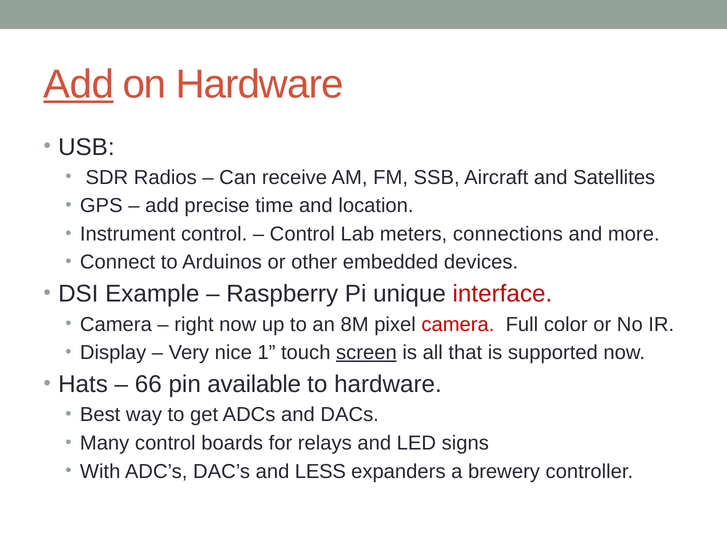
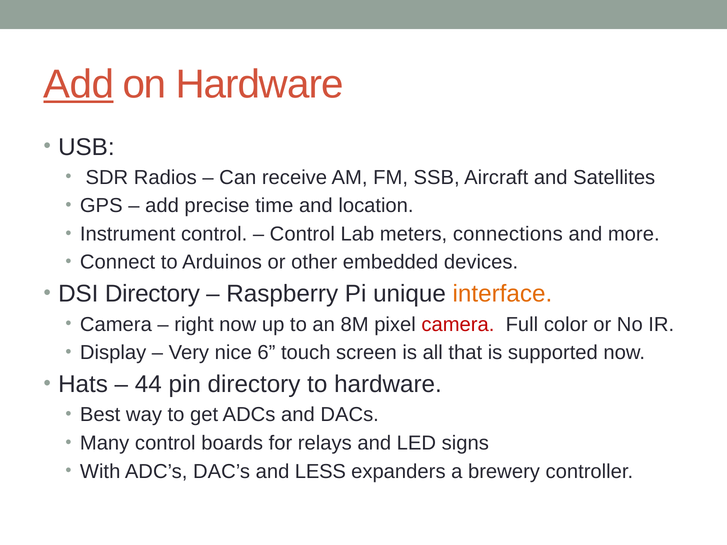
DSI Example: Example -> Directory
interface colour: red -> orange
1: 1 -> 6
screen underline: present -> none
66: 66 -> 44
pin available: available -> directory
